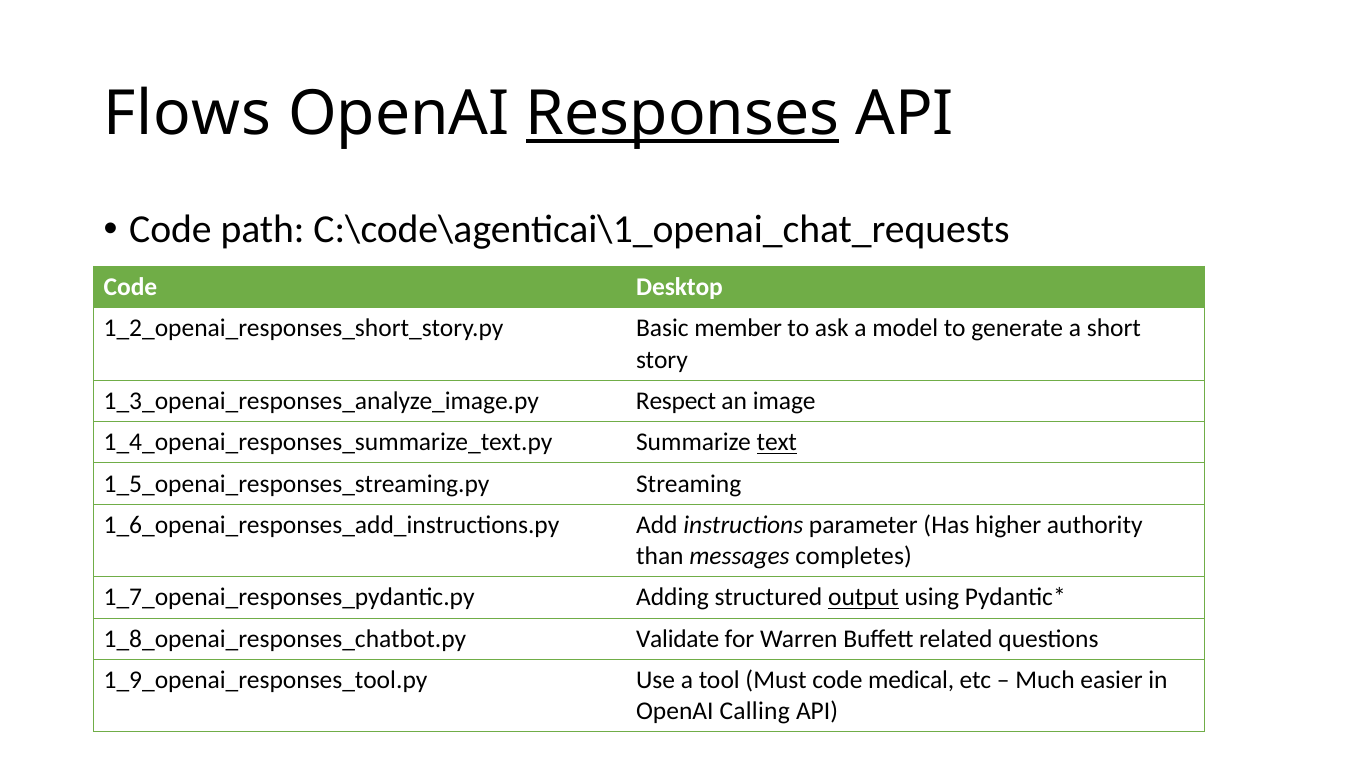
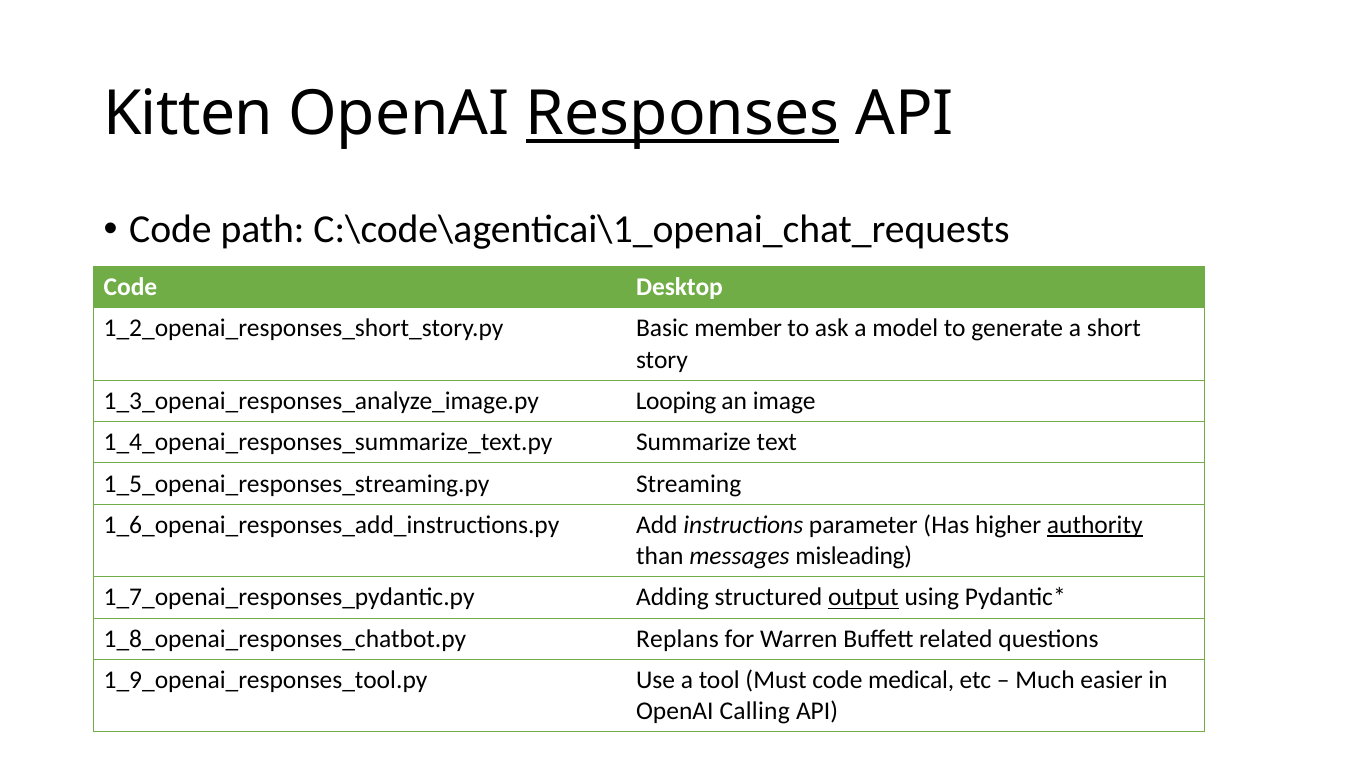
Flows: Flows -> Kitten
Respect: Respect -> Looping
text underline: present -> none
authority underline: none -> present
completes: completes -> misleading
Validate: Validate -> Replans
